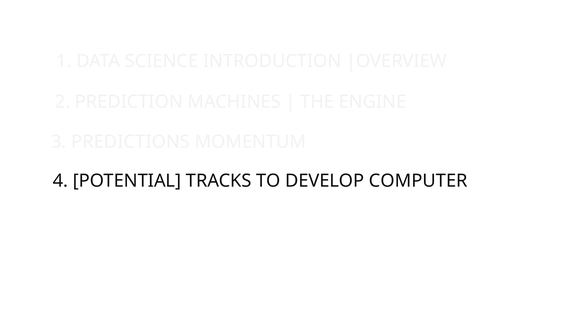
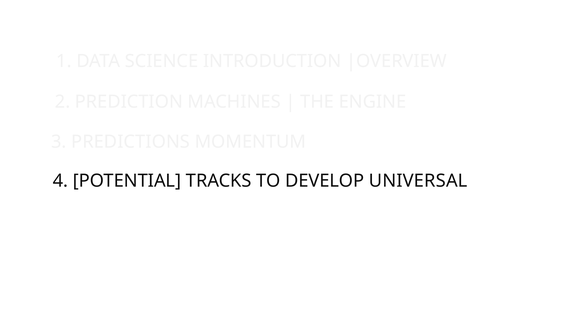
COMPUTER: COMPUTER -> UNIVERSAL
